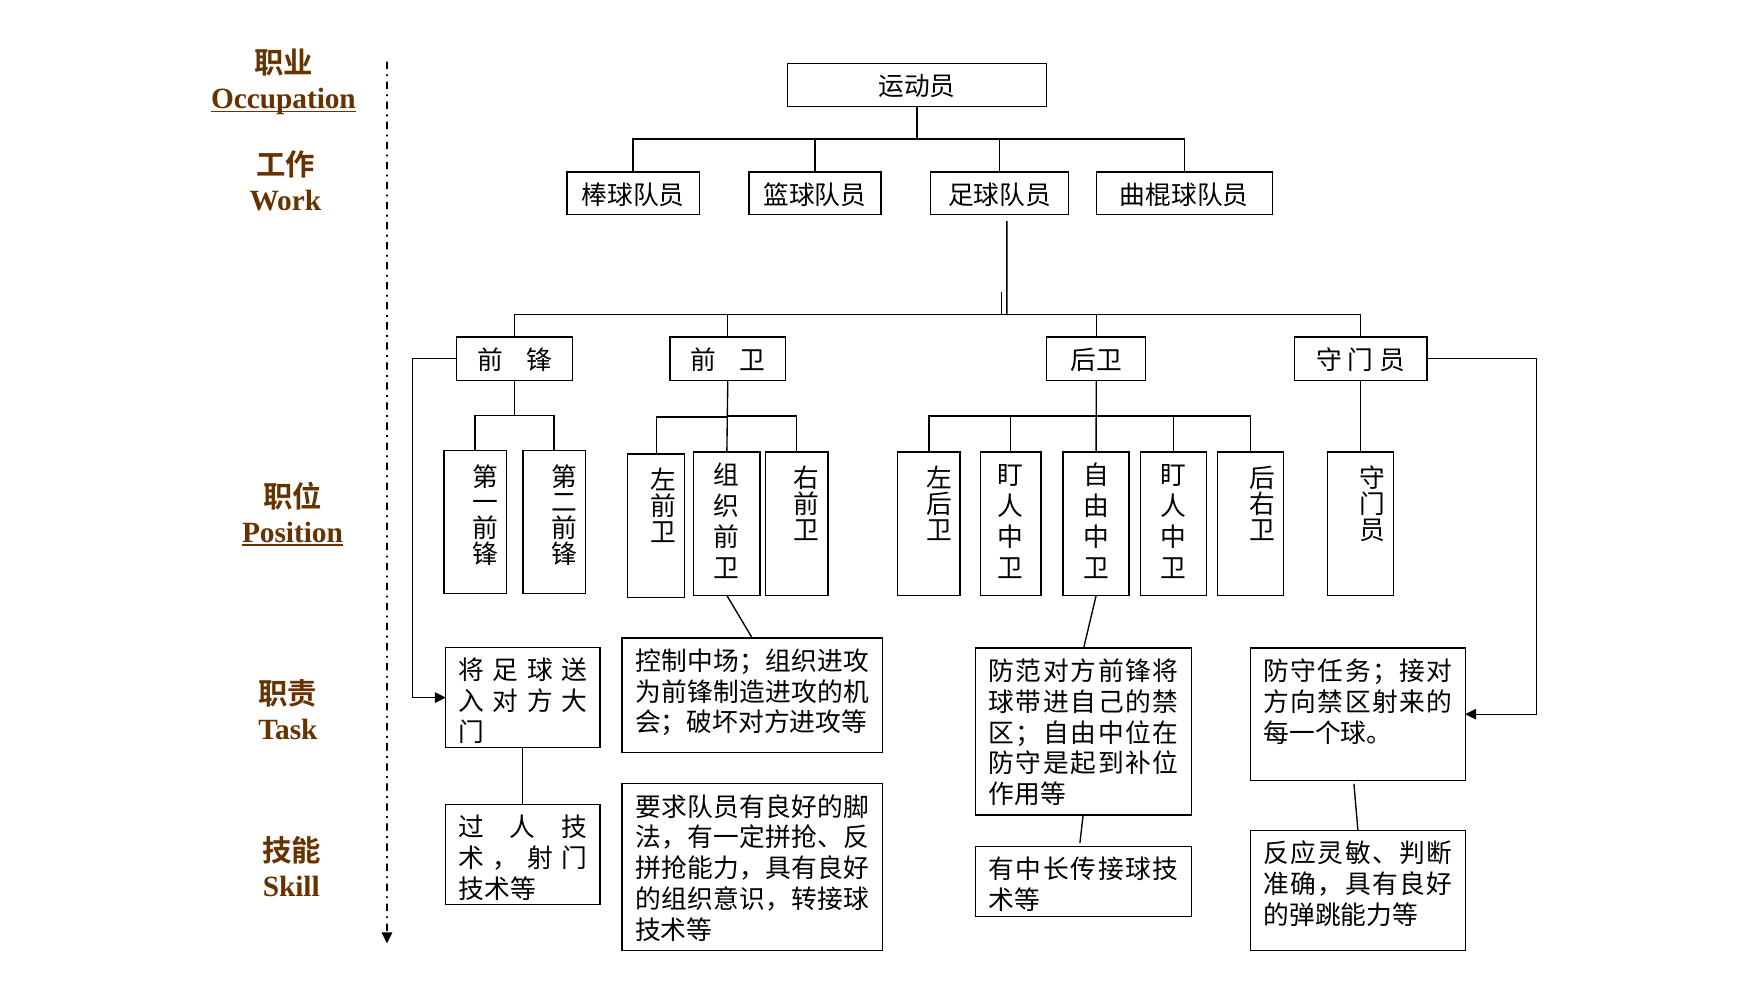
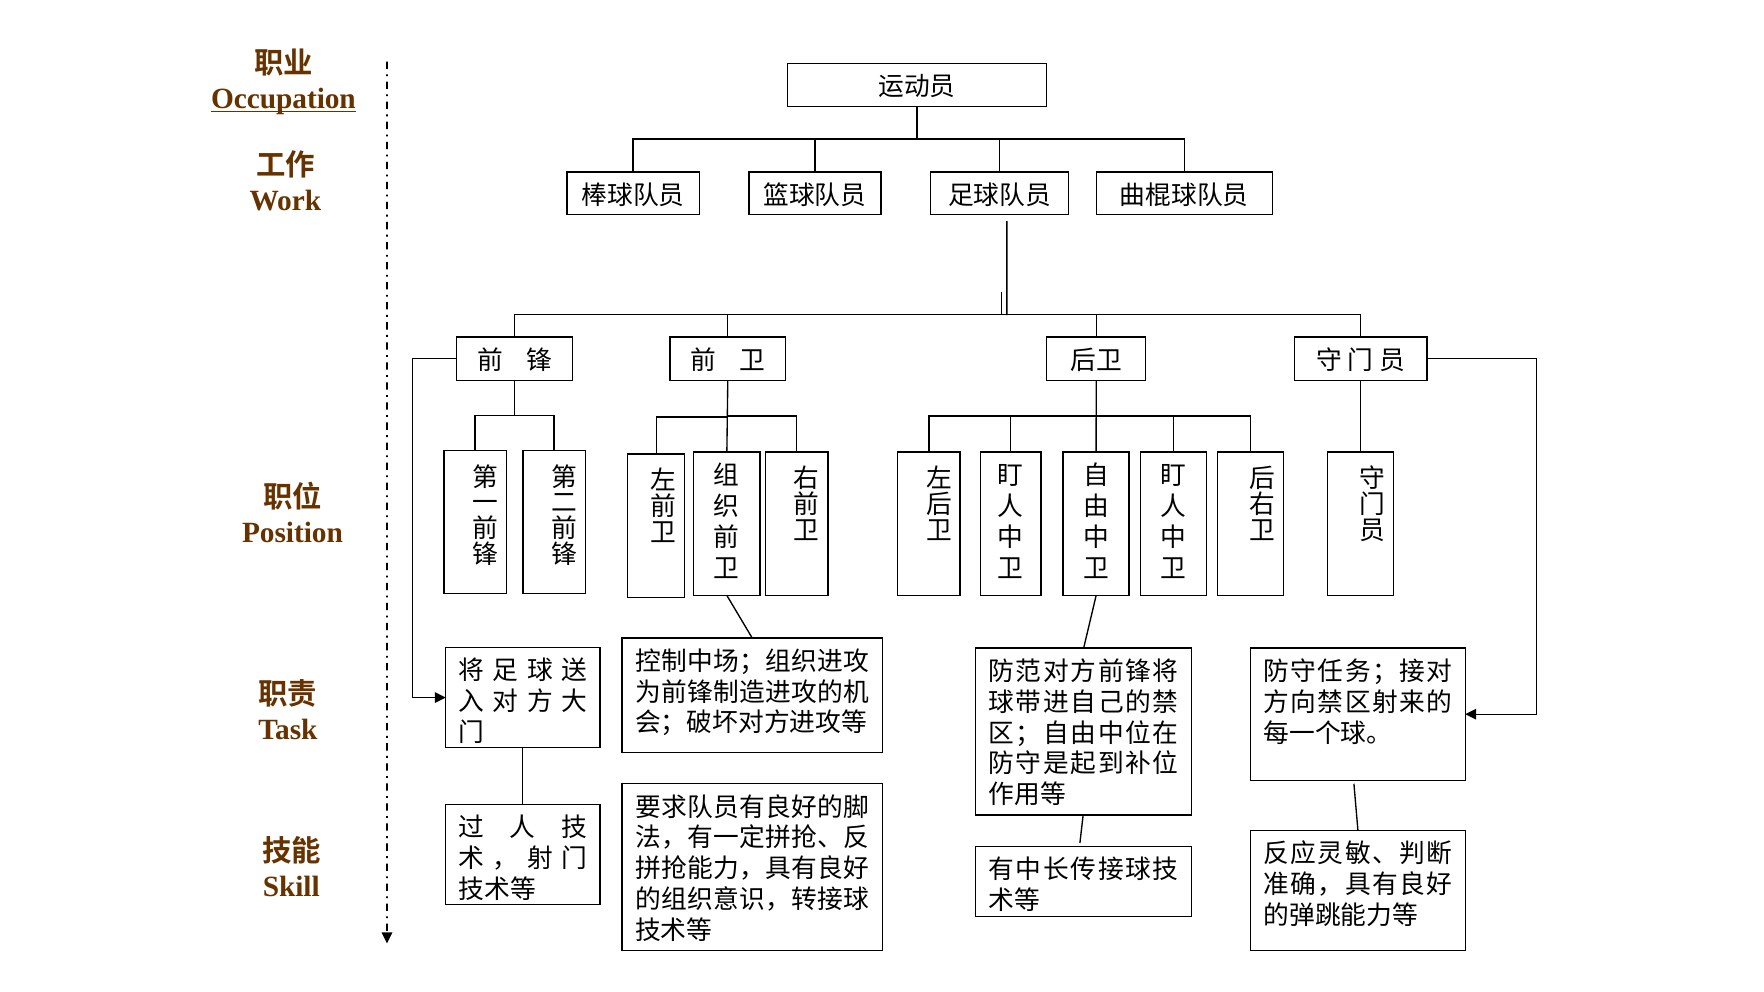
Position underline: present -> none
